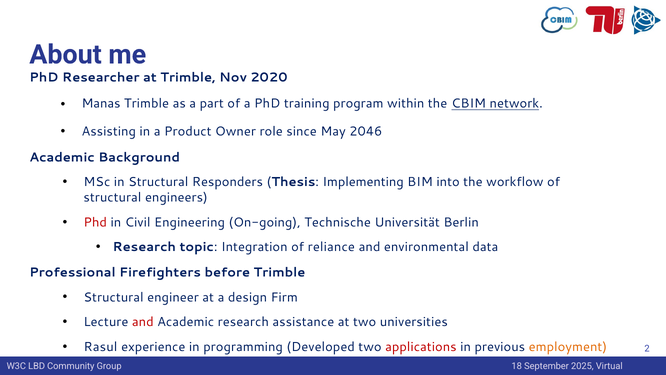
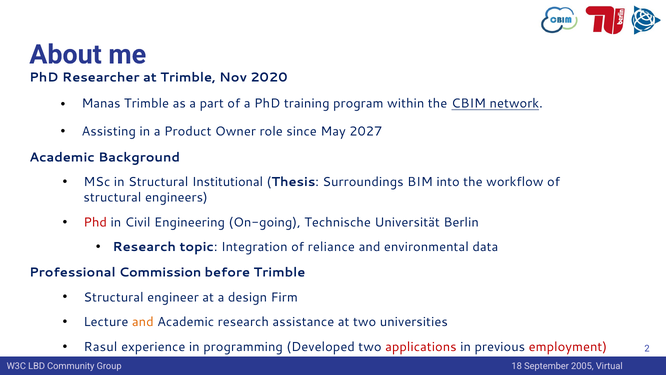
2046: 2046 -> 2027
Responders: Responders -> Institutional
Implementing: Implementing -> Surroundings
Firefighters: Firefighters -> Commission
and at (143, 322) colour: red -> orange
employment colour: orange -> red
2025: 2025 -> 2005
